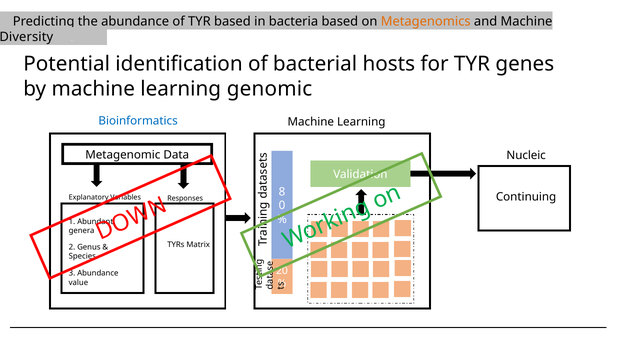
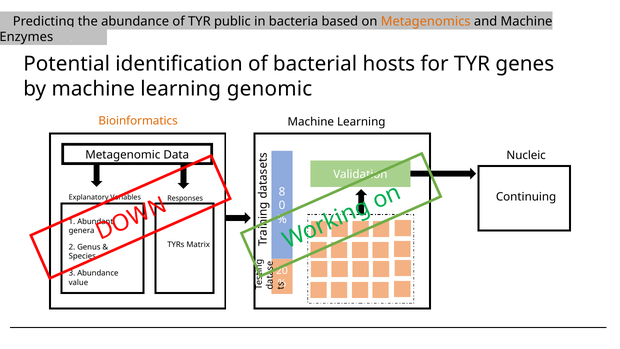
TYR based: based -> public
Diversity: Diversity -> Enzymes
Bioinformatics colour: blue -> orange
